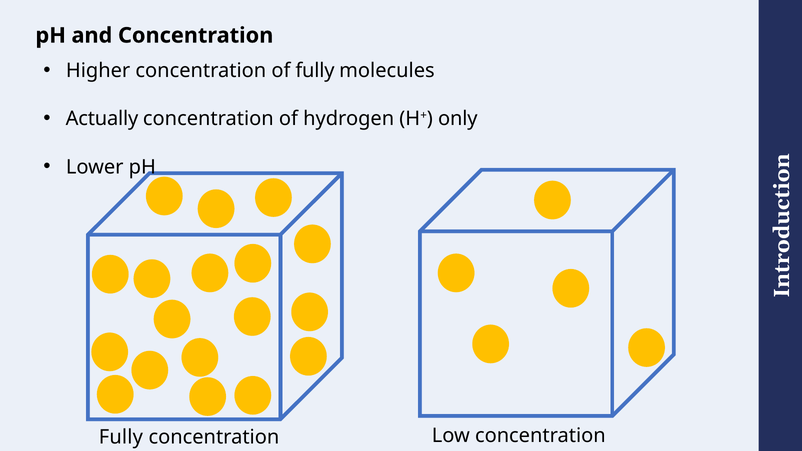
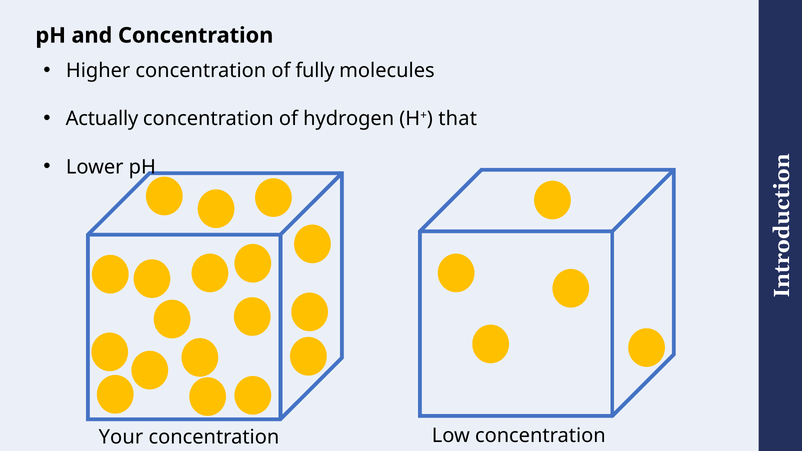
only: only -> that
Fully at (121, 437): Fully -> Your
